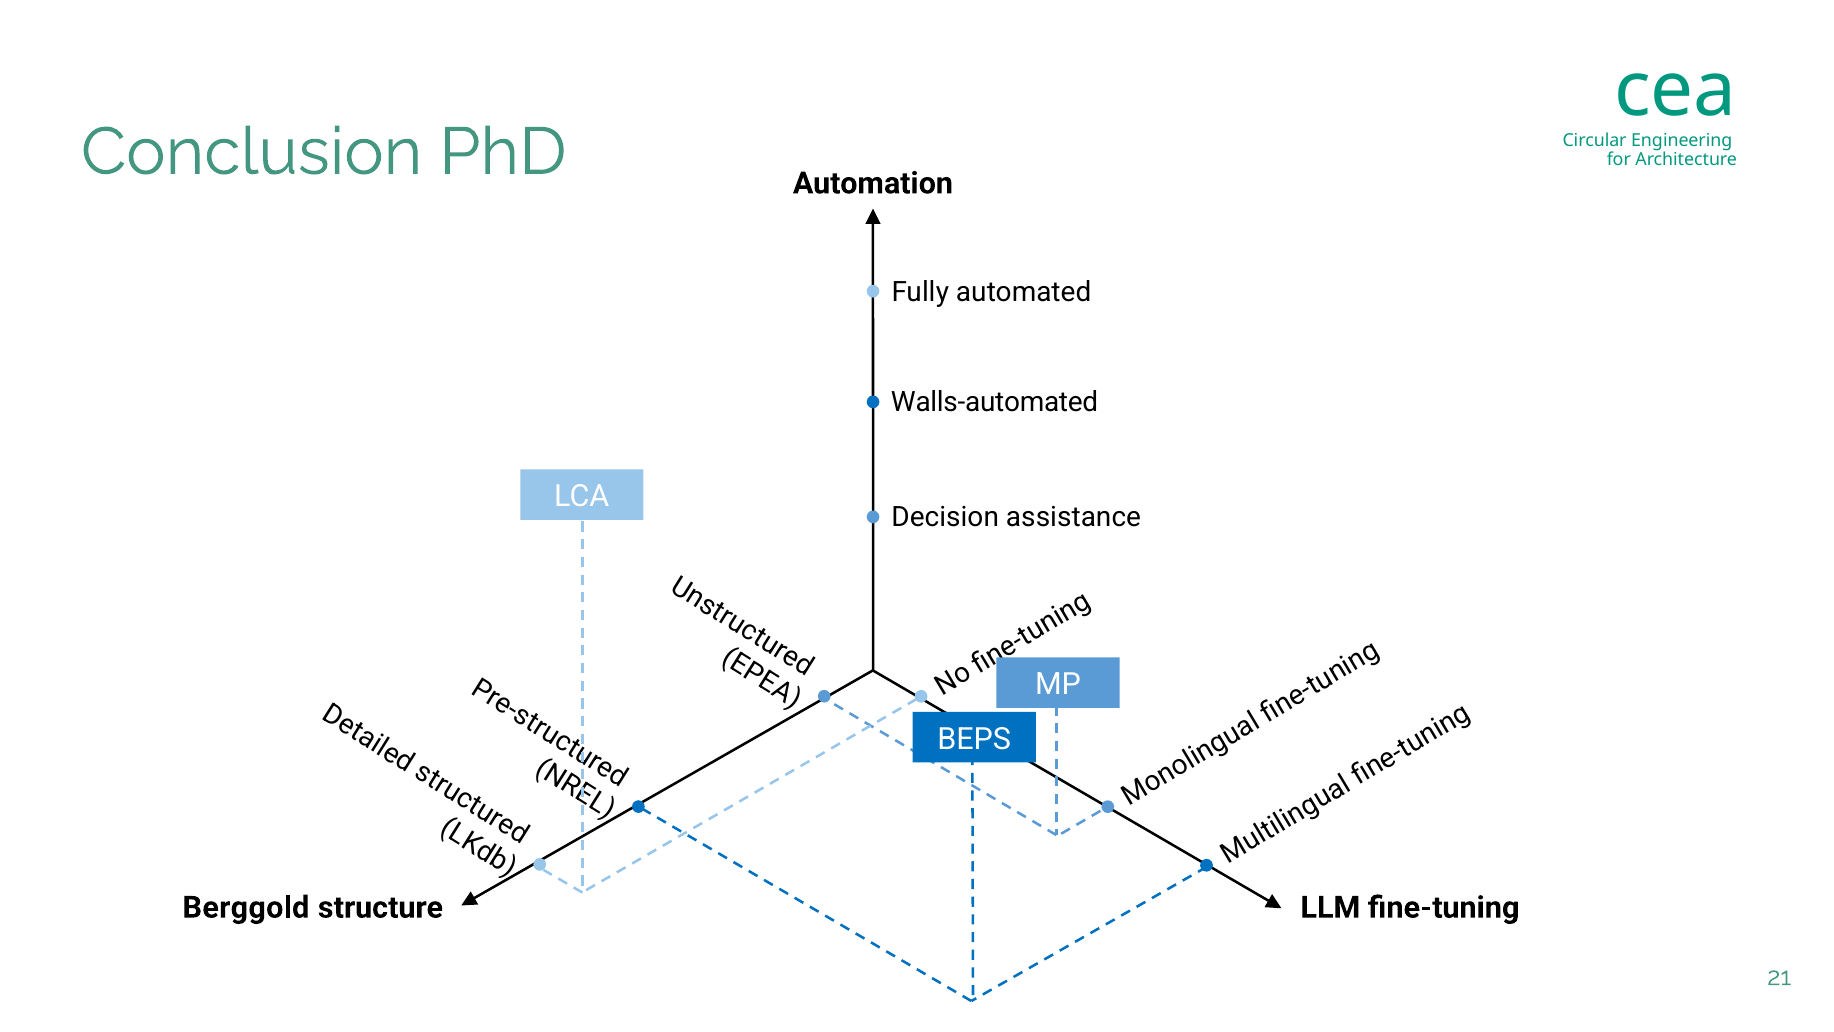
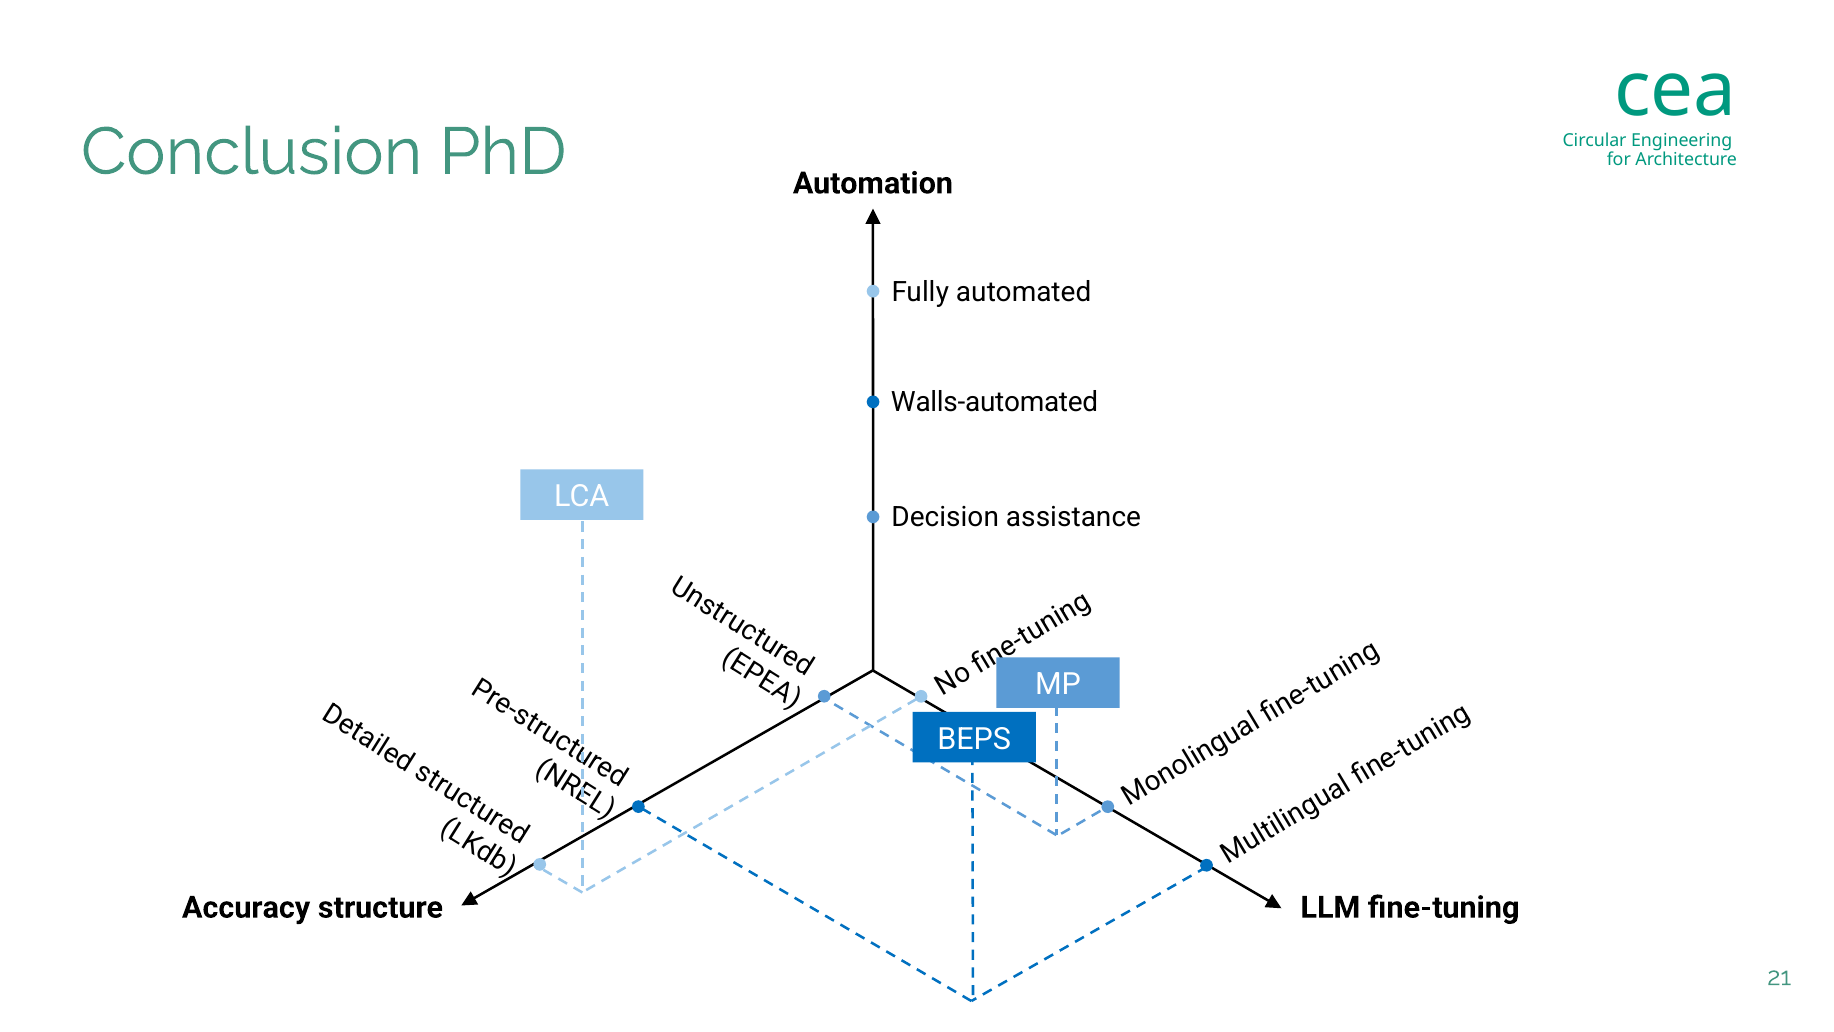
Berggold: Berggold -> Accuracy
